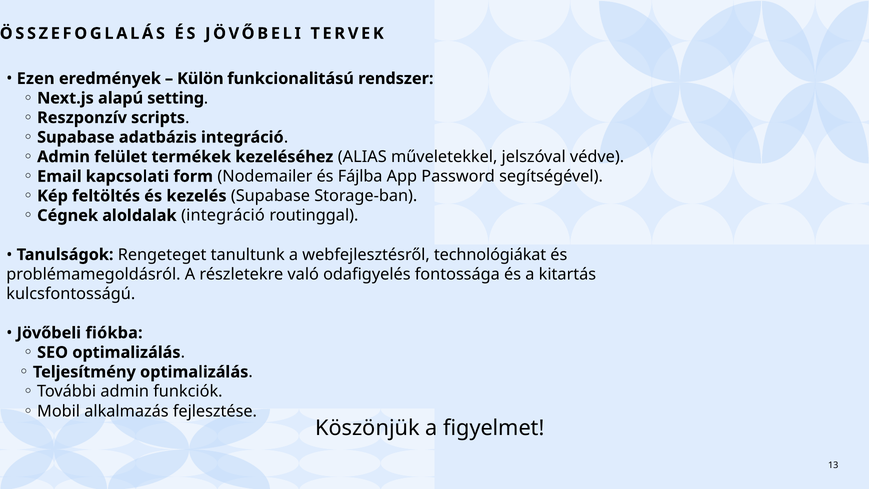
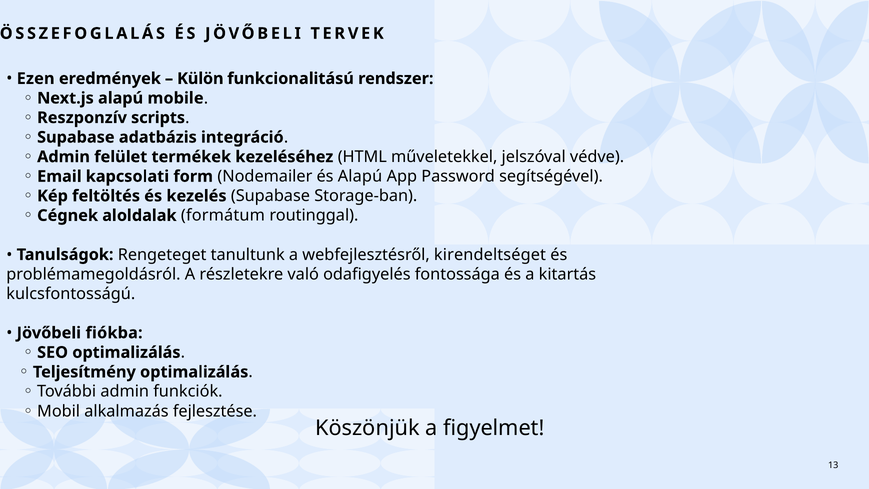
setting: setting -> mobile
ALIAS: ALIAS -> HTML
és Fájlba: Fájlba -> Alapú
aloldalak integráció: integráció -> formátum
technológiákat: technológiákat -> kirendeltséget
